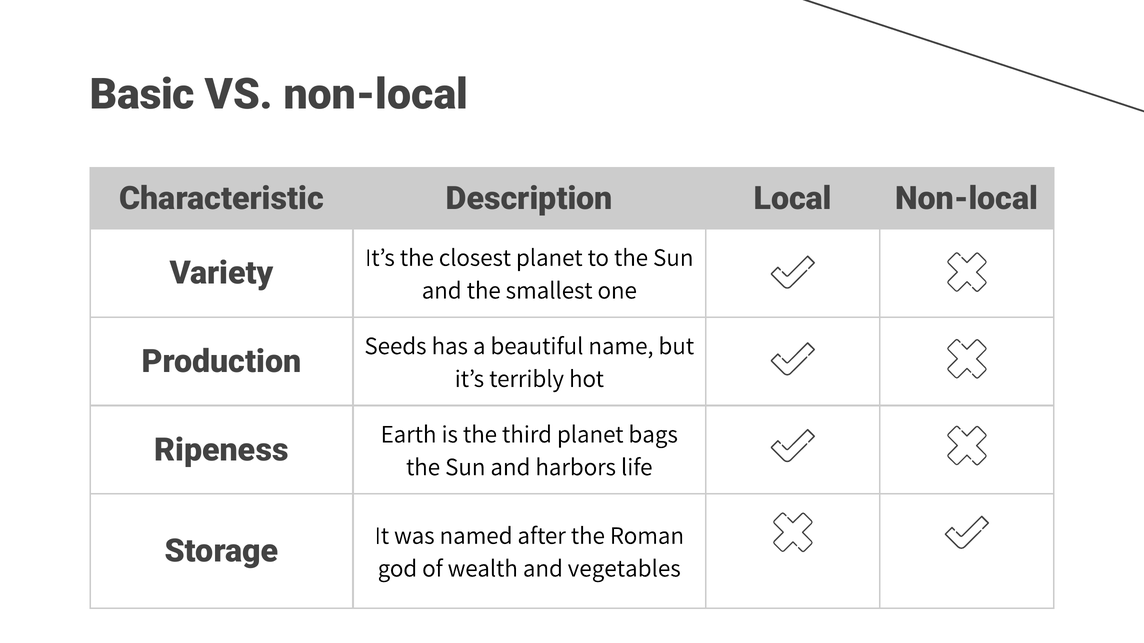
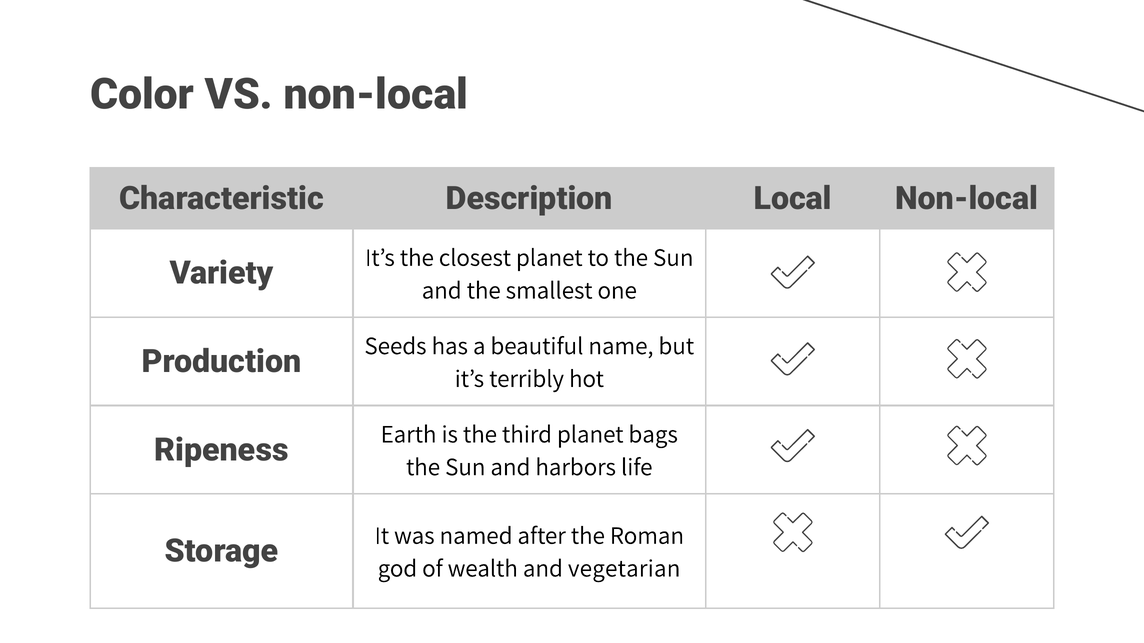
Basic: Basic -> Color
vegetables: vegetables -> vegetarian
